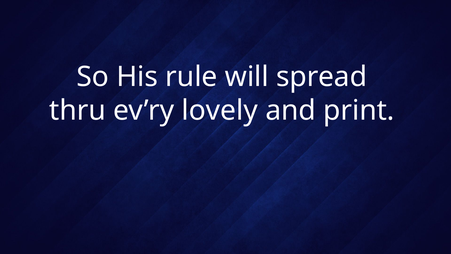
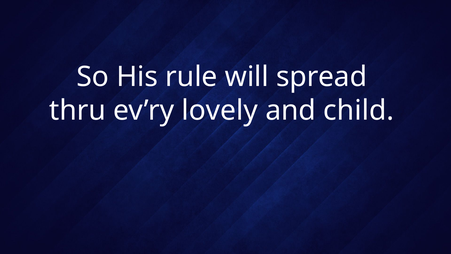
print: print -> child
